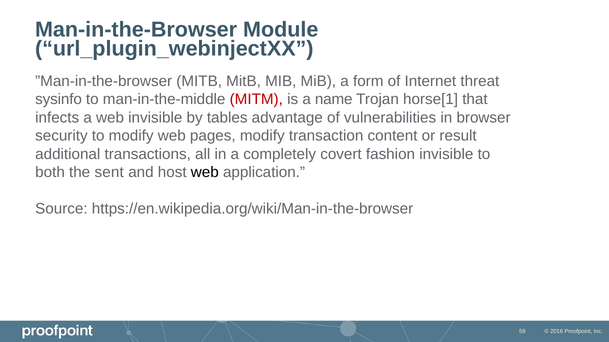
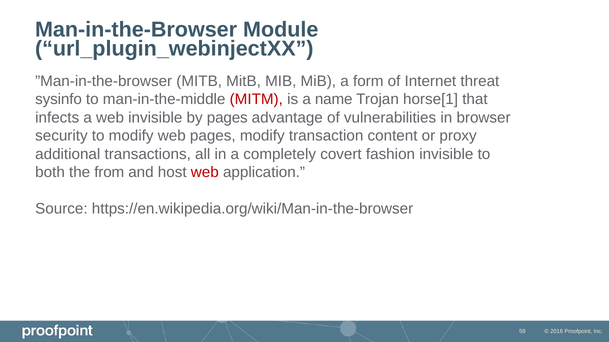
by tables: tables -> pages
result: result -> proxy
sent: sent -> from
web at (205, 173) colour: black -> red
